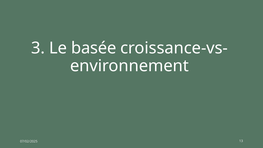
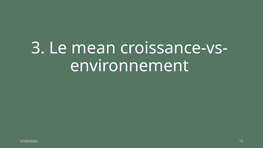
basée: basée -> mean
